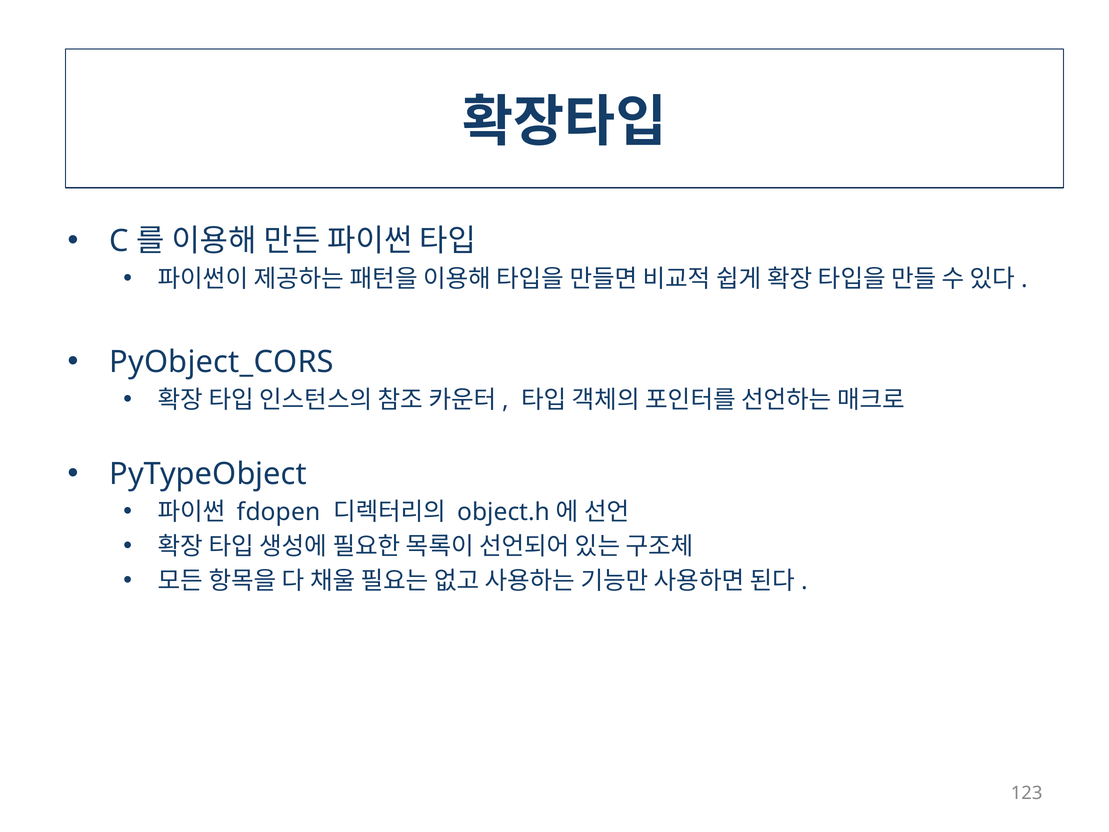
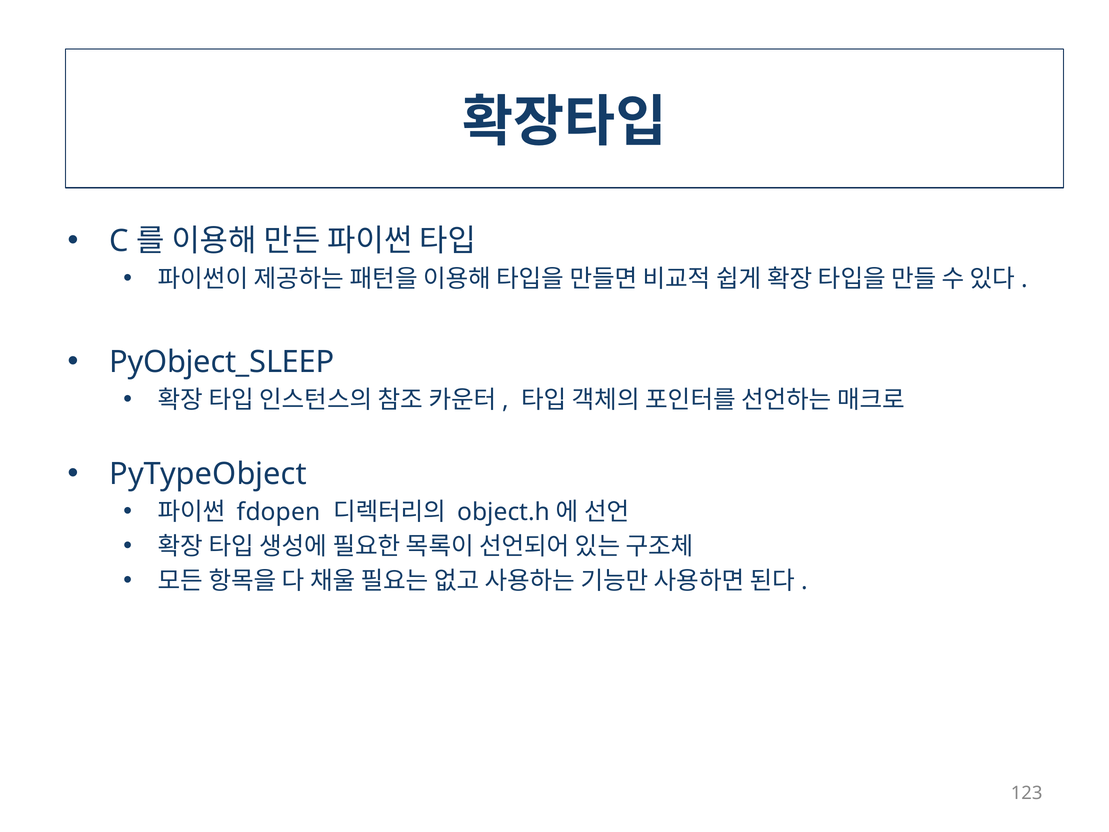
PyObject_CORS: PyObject_CORS -> PyObject_SLEEP
